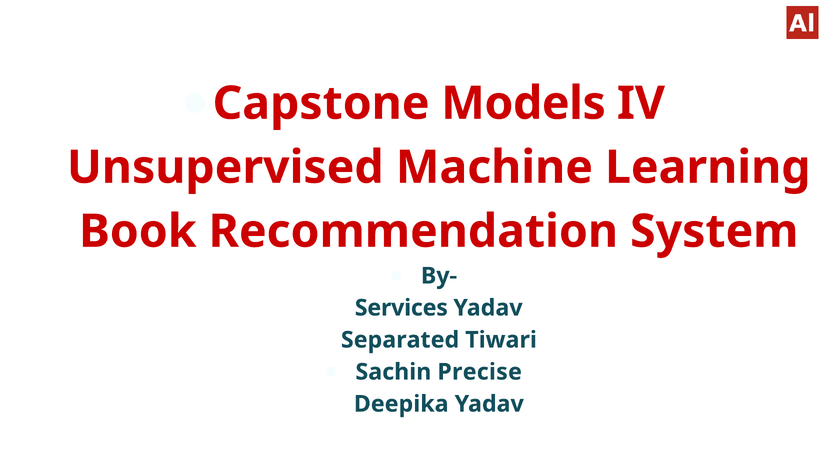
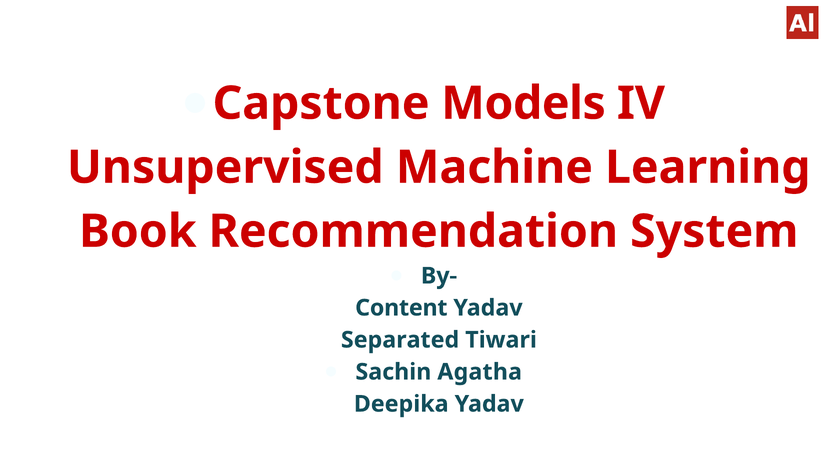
Services: Services -> Content
Precise: Precise -> Agatha
